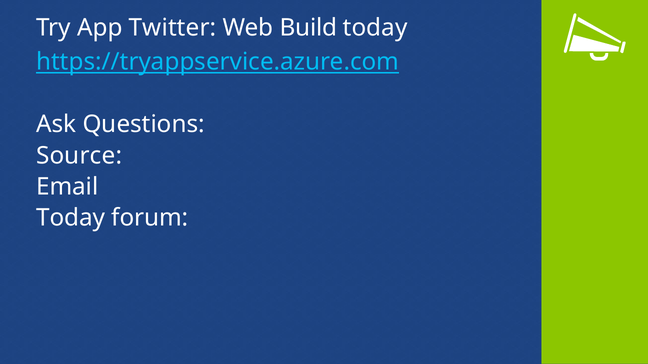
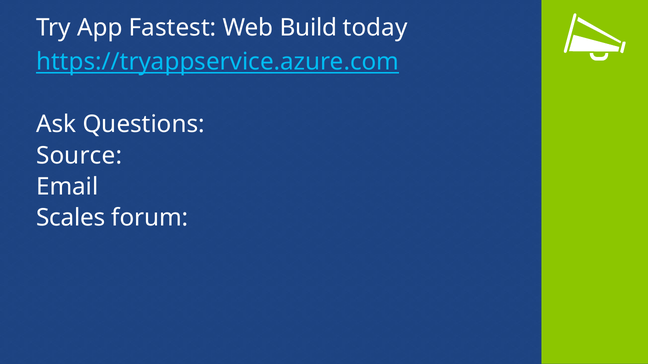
Twitter: Twitter -> Fastest
Today at (71, 218): Today -> Scales
